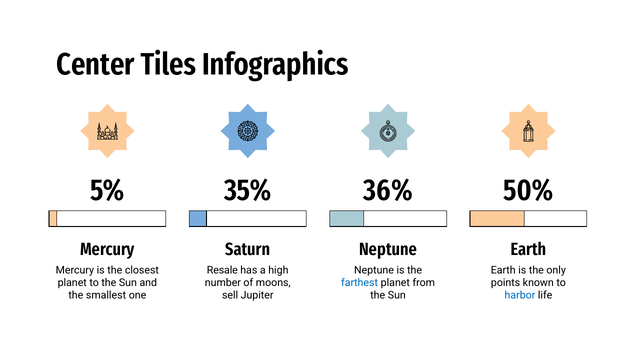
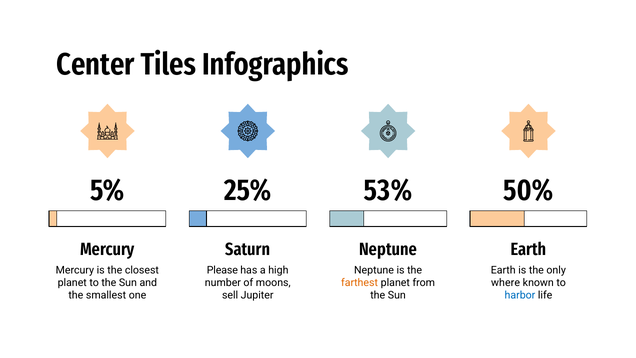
35%: 35% -> 25%
36%: 36% -> 53%
Resale: Resale -> Please
farthest colour: blue -> orange
points: points -> where
